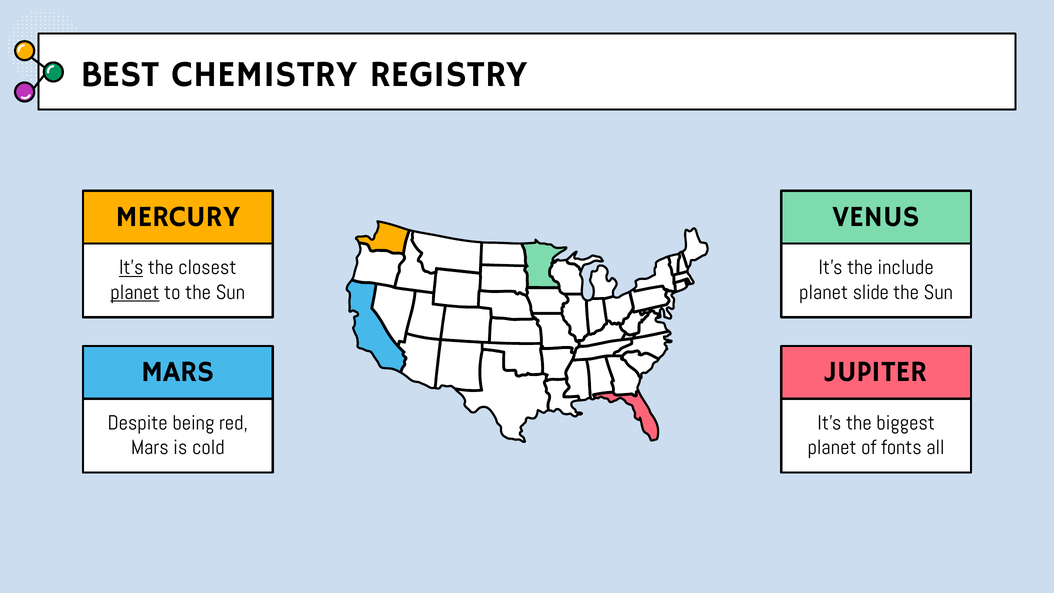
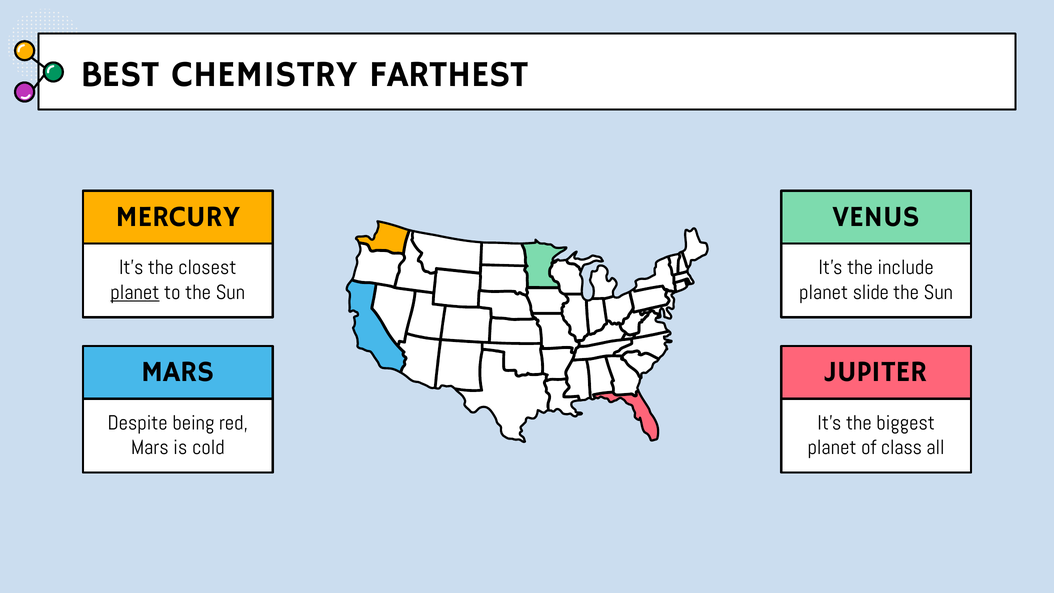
REGISTRY: REGISTRY -> FARTHEST
It’s at (131, 268) underline: present -> none
fonts: fonts -> class
